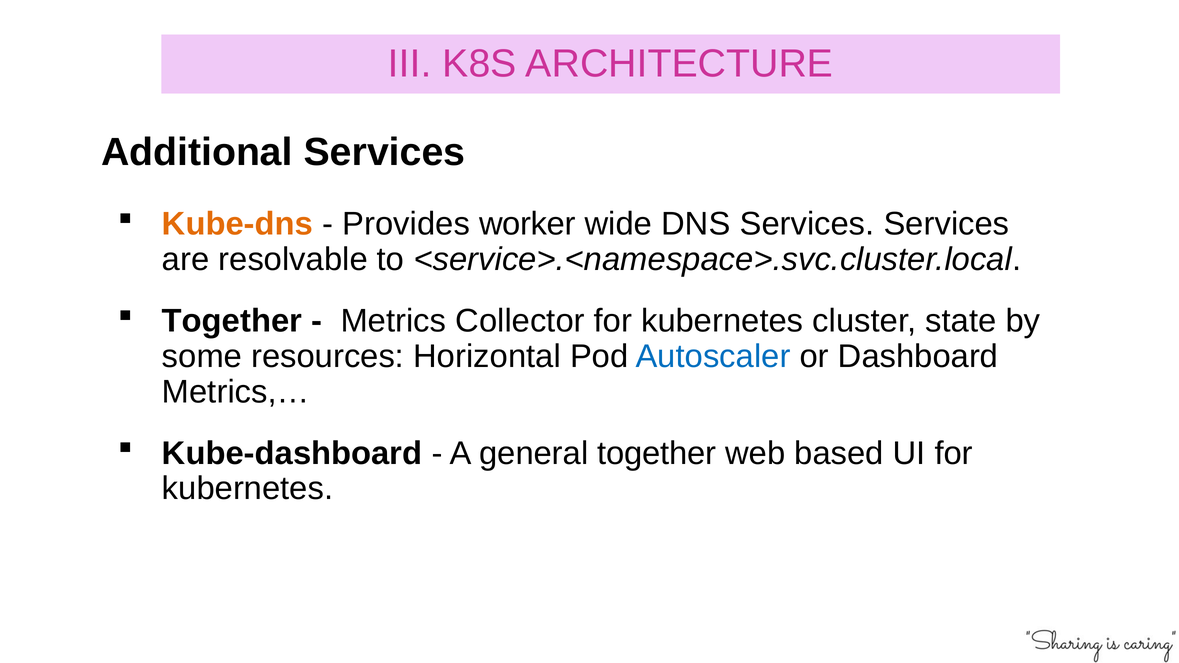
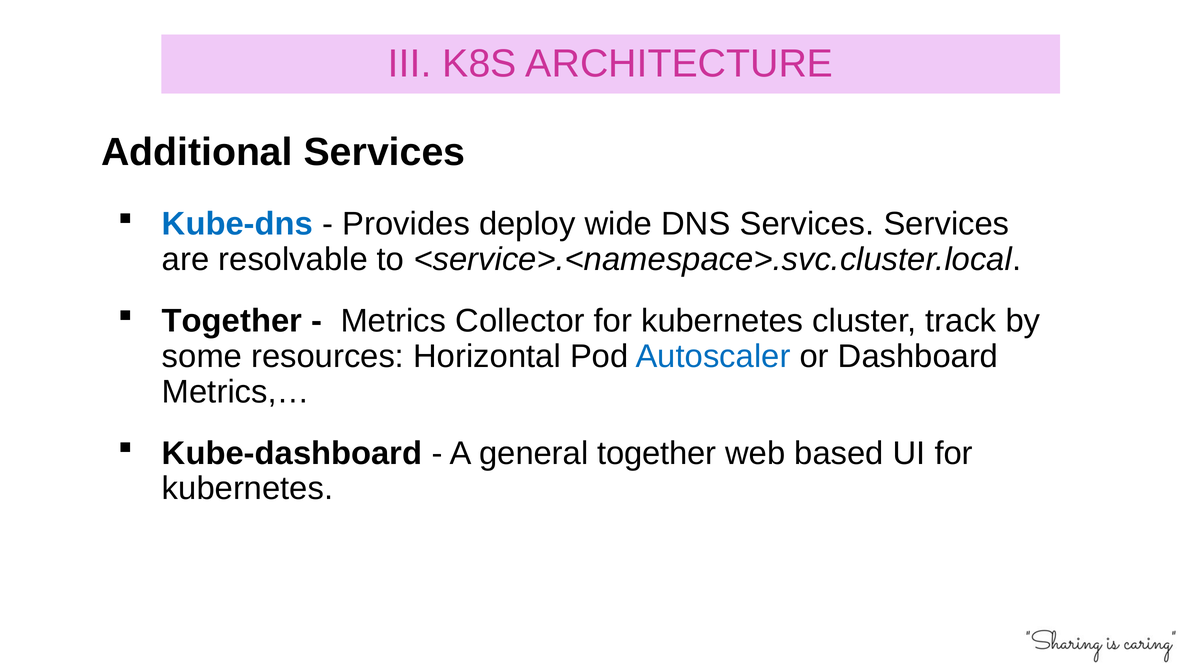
Kube-dns colour: orange -> blue
worker: worker -> deploy
state: state -> track
